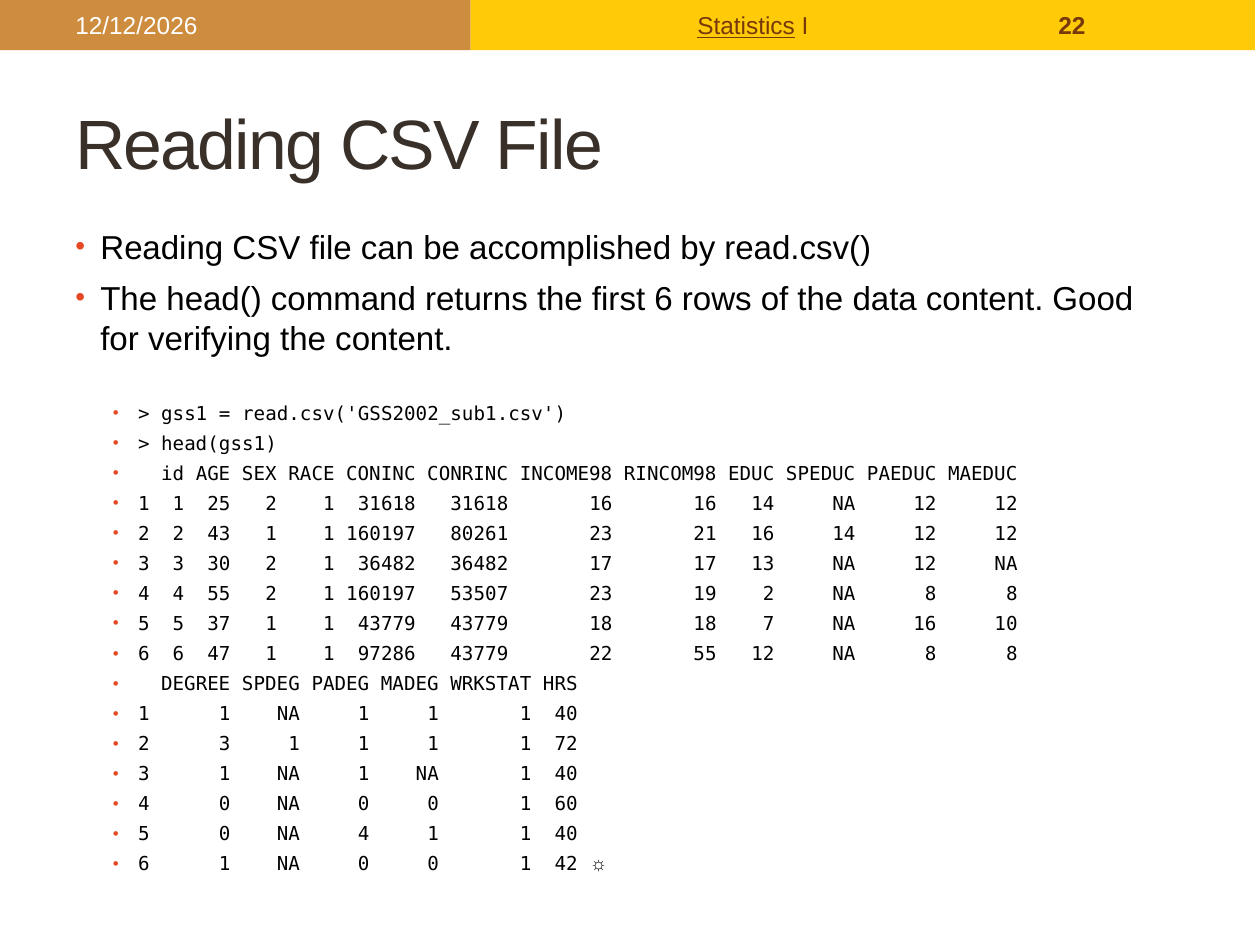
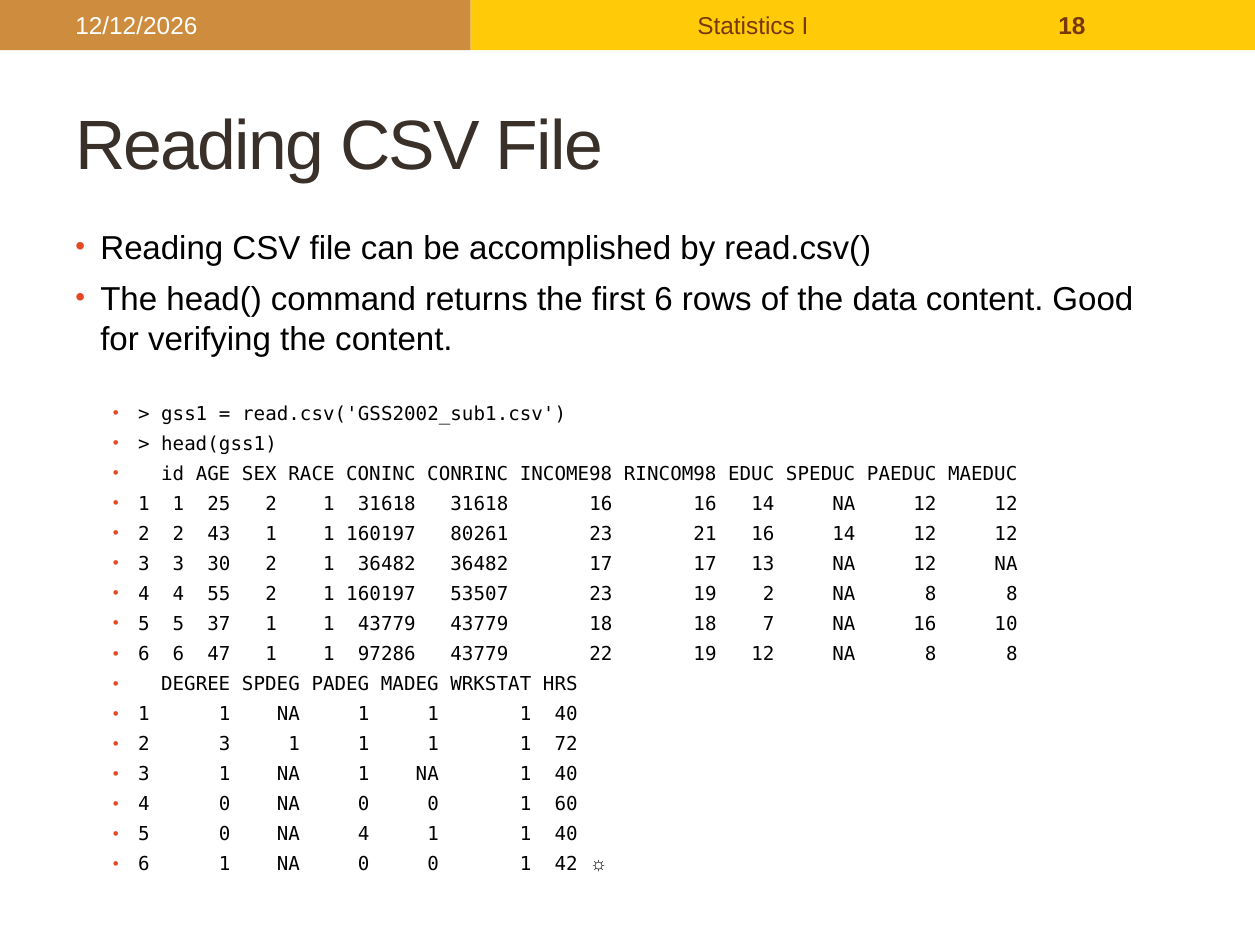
Statistics underline: present -> none
I 22: 22 -> 18
22 55: 55 -> 19
